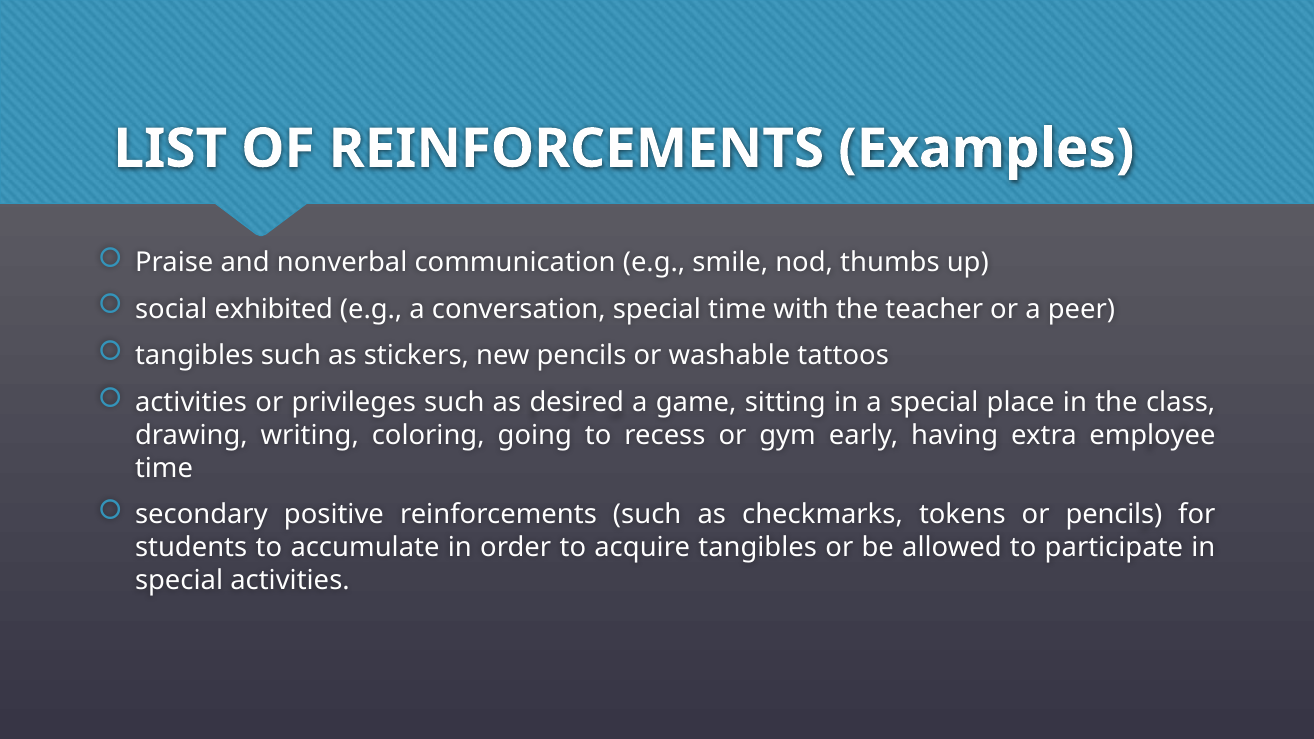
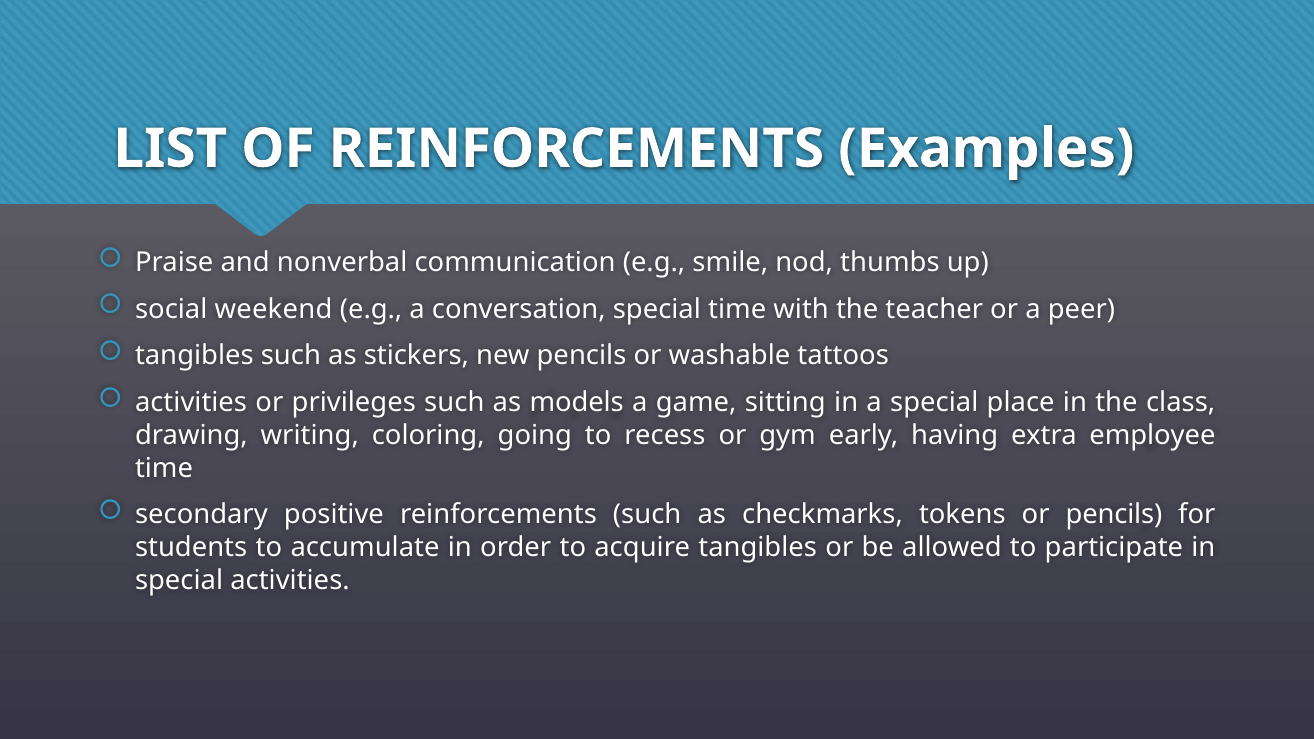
exhibited: exhibited -> weekend
desired: desired -> models
